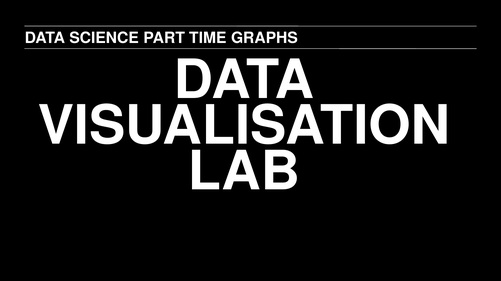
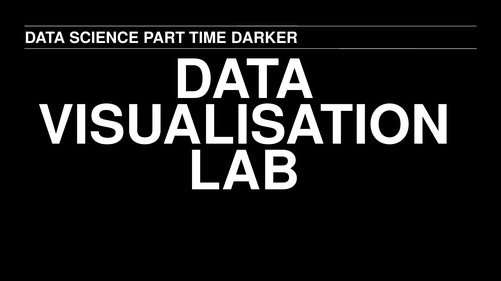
GRAPHS: GRAPHS -> DARKER
